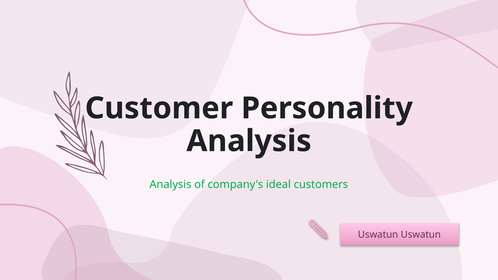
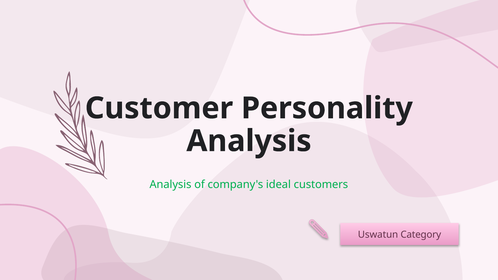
Uswatun Uswatun: Uswatun -> Category
